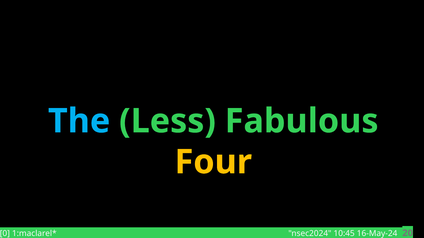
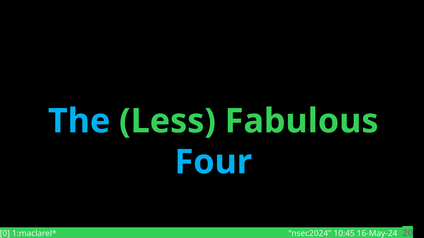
Four colour: yellow -> light blue
